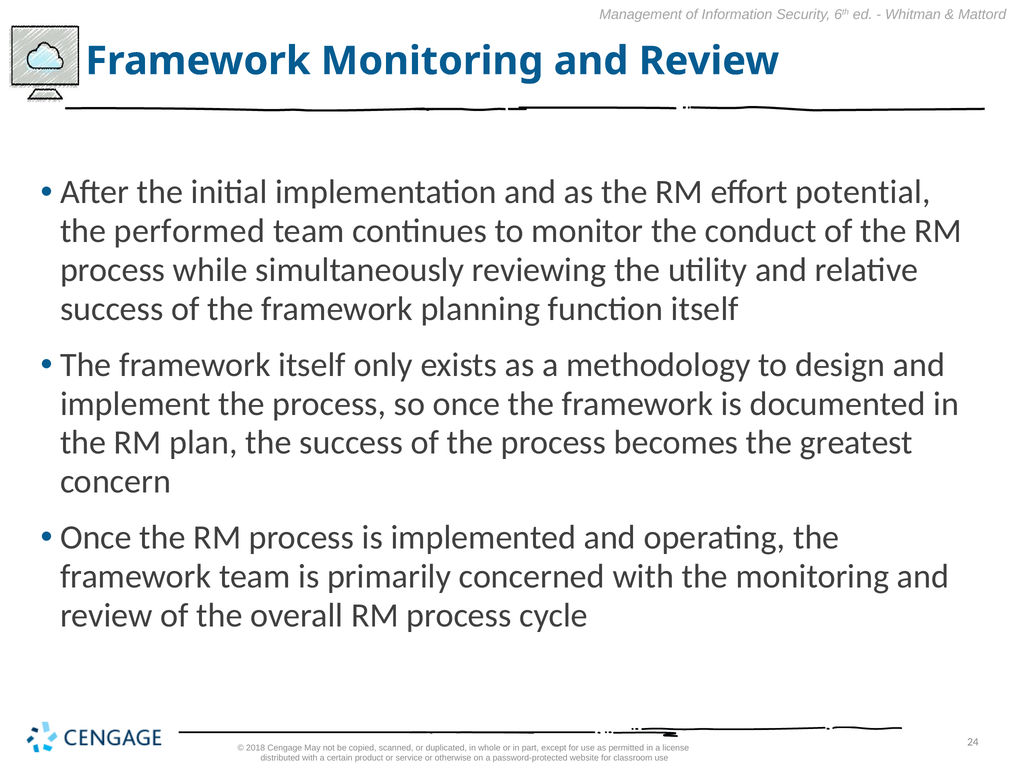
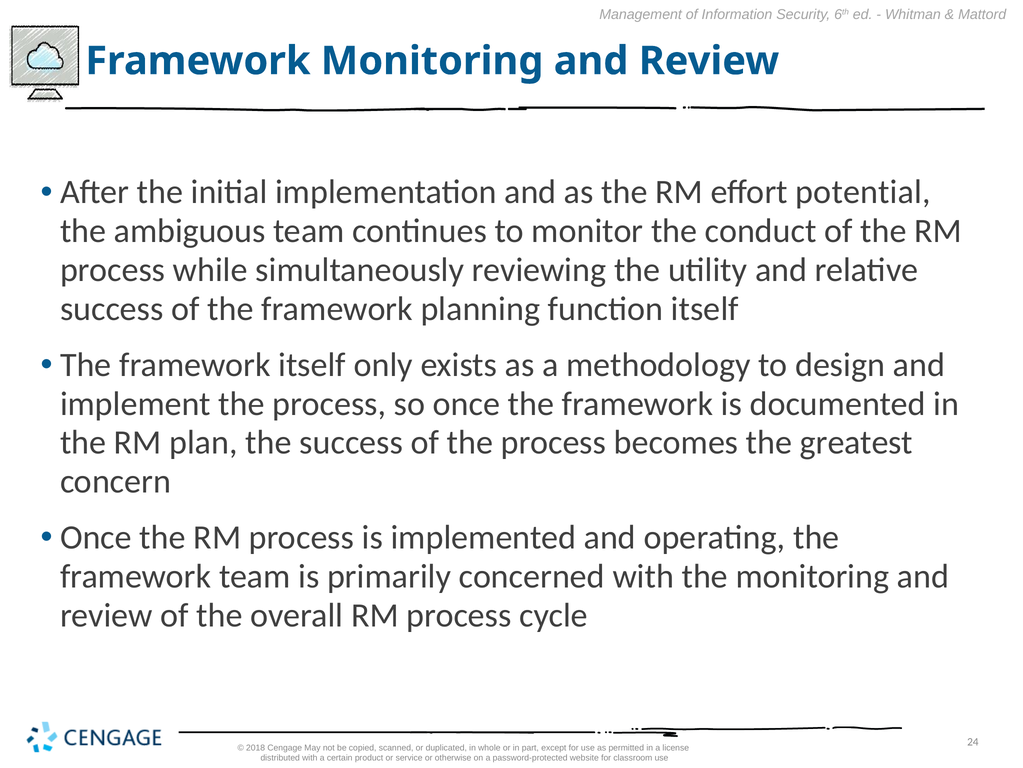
performed: performed -> ambiguous
